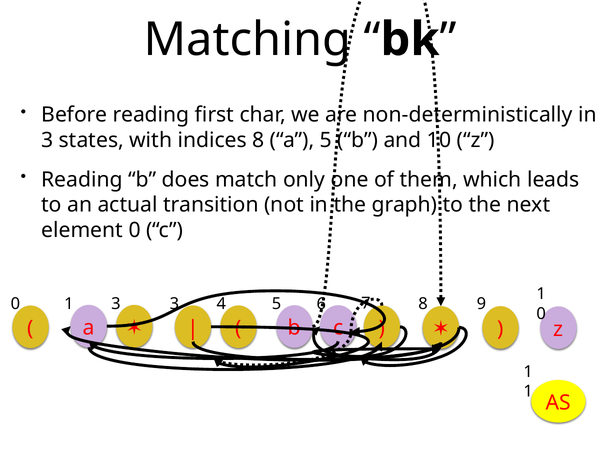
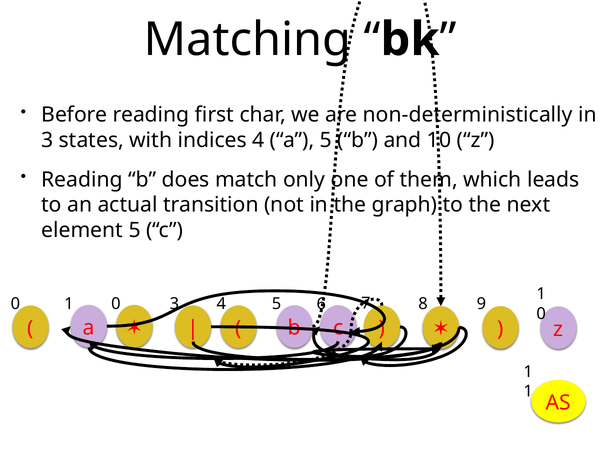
indices 8: 8 -> 4
element 0: 0 -> 5
0 1 3: 3 -> 0
